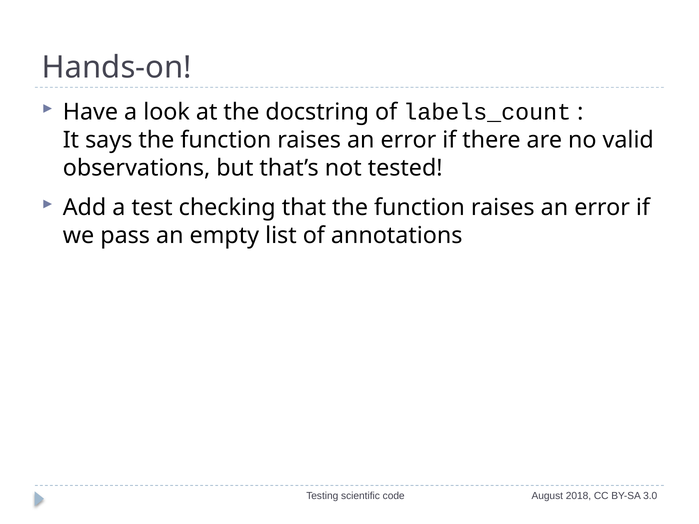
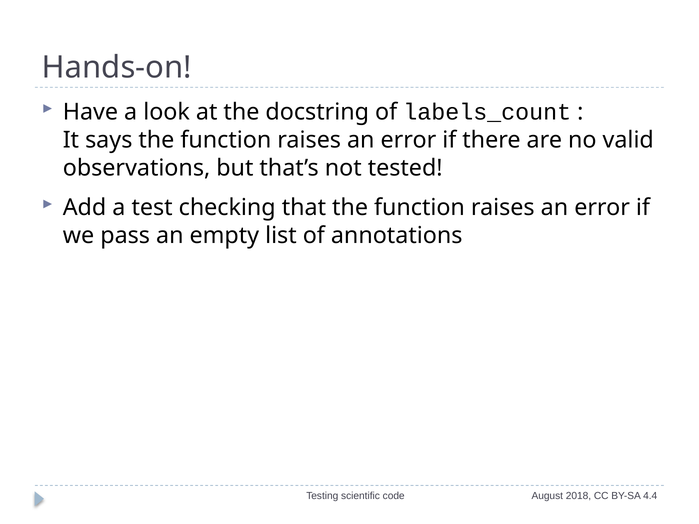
3.0: 3.0 -> 4.4
